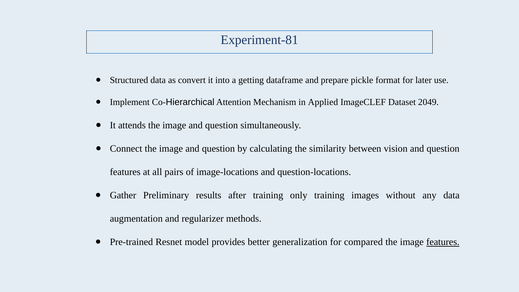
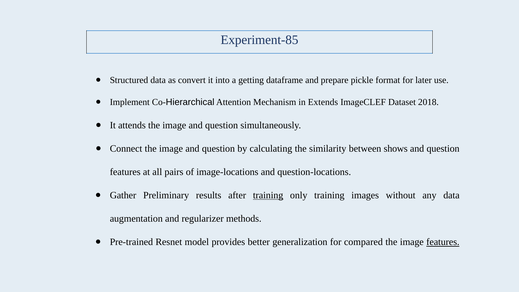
Experiment-81: Experiment-81 -> Experiment-85
Applied: Applied -> Extends
2049: 2049 -> 2018
vision: vision -> shows
training at (268, 195) underline: none -> present
